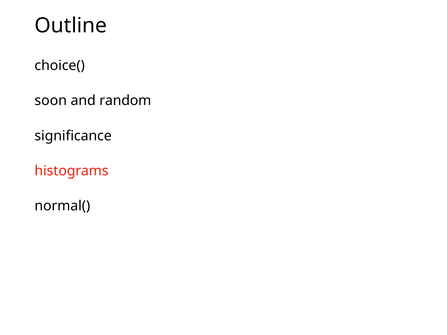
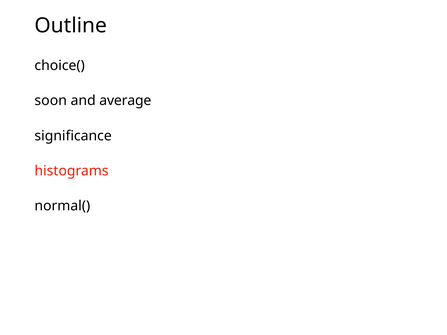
random: random -> average
